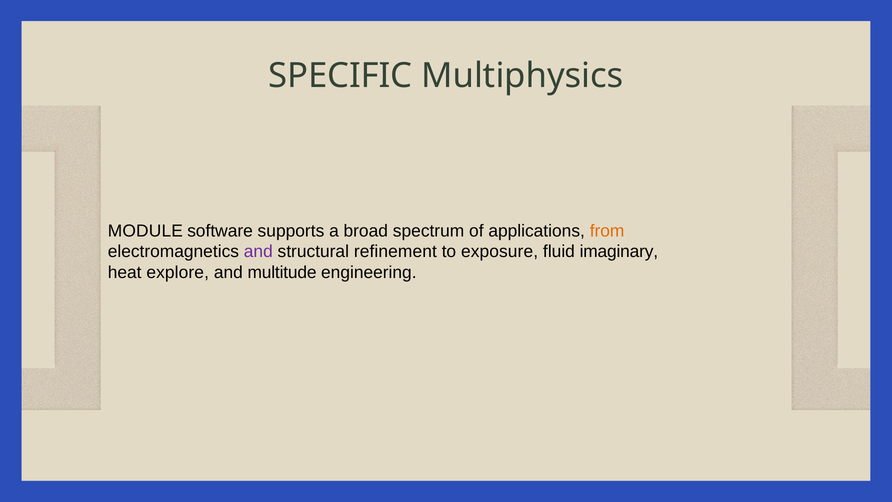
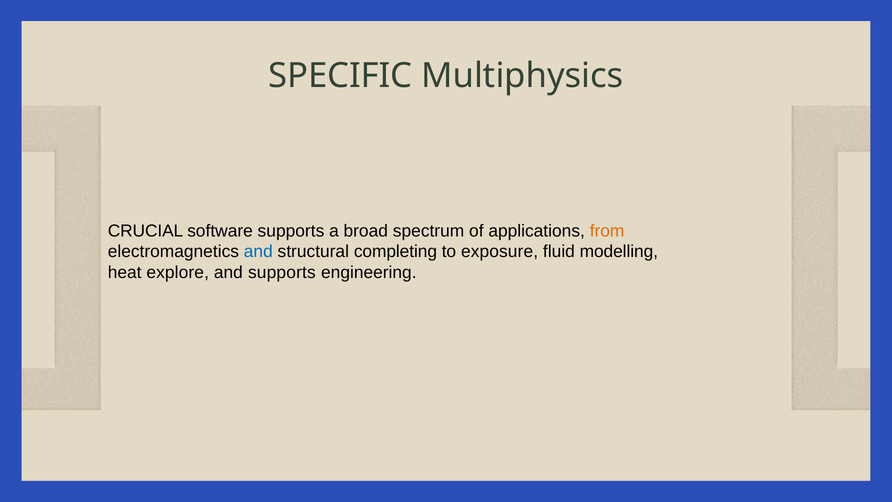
MODULE: MODULE -> CRUCIAL
and at (258, 252) colour: purple -> blue
refinement: refinement -> completing
imaginary: imaginary -> modelling
and multitude: multitude -> supports
